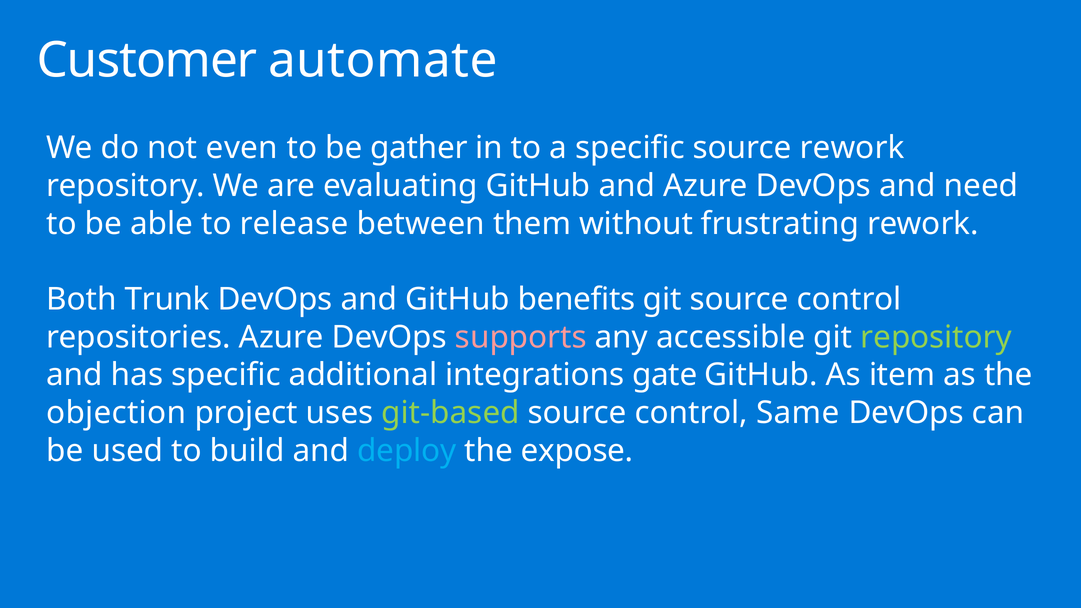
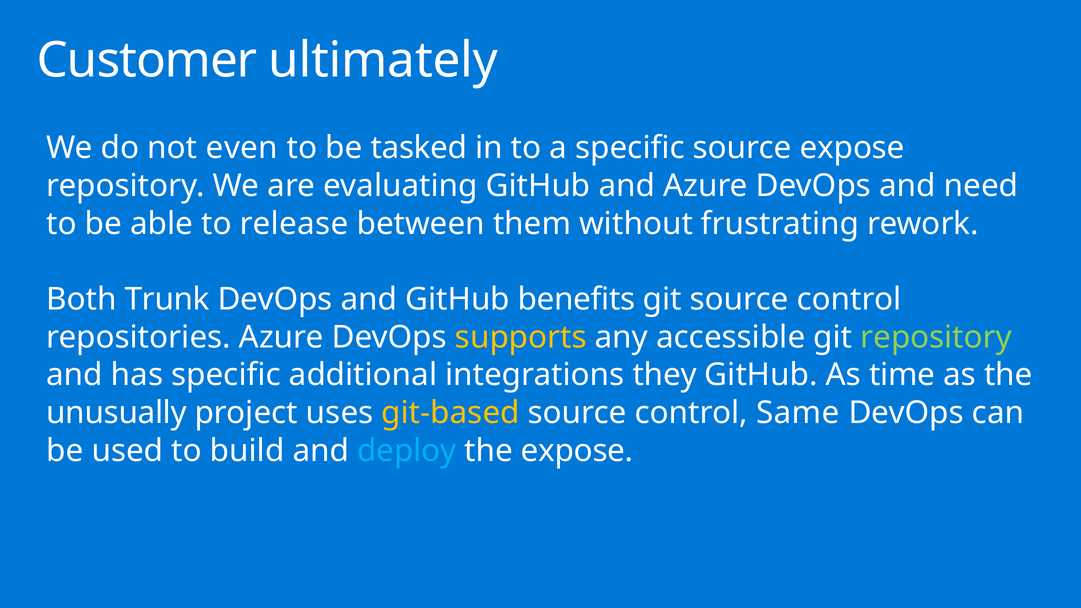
automate: automate -> ultimately
gather: gather -> tasked
source rework: rework -> expose
supports colour: pink -> yellow
gate: gate -> they
item: item -> time
objection: objection -> unusually
git-based colour: light green -> yellow
